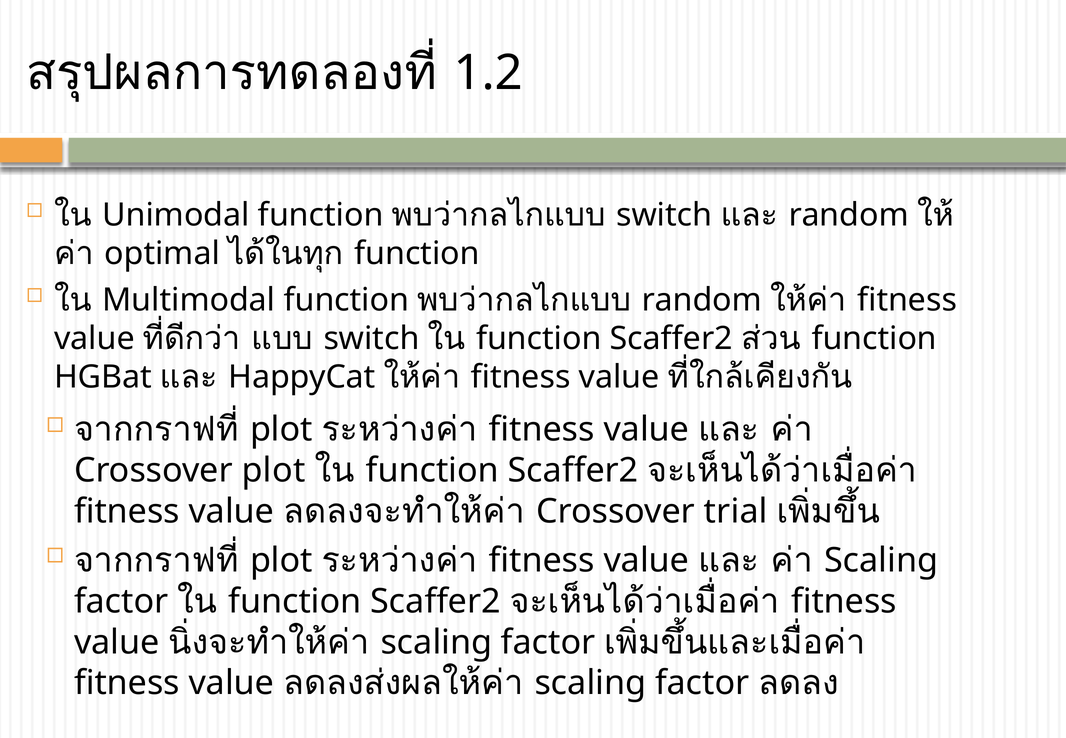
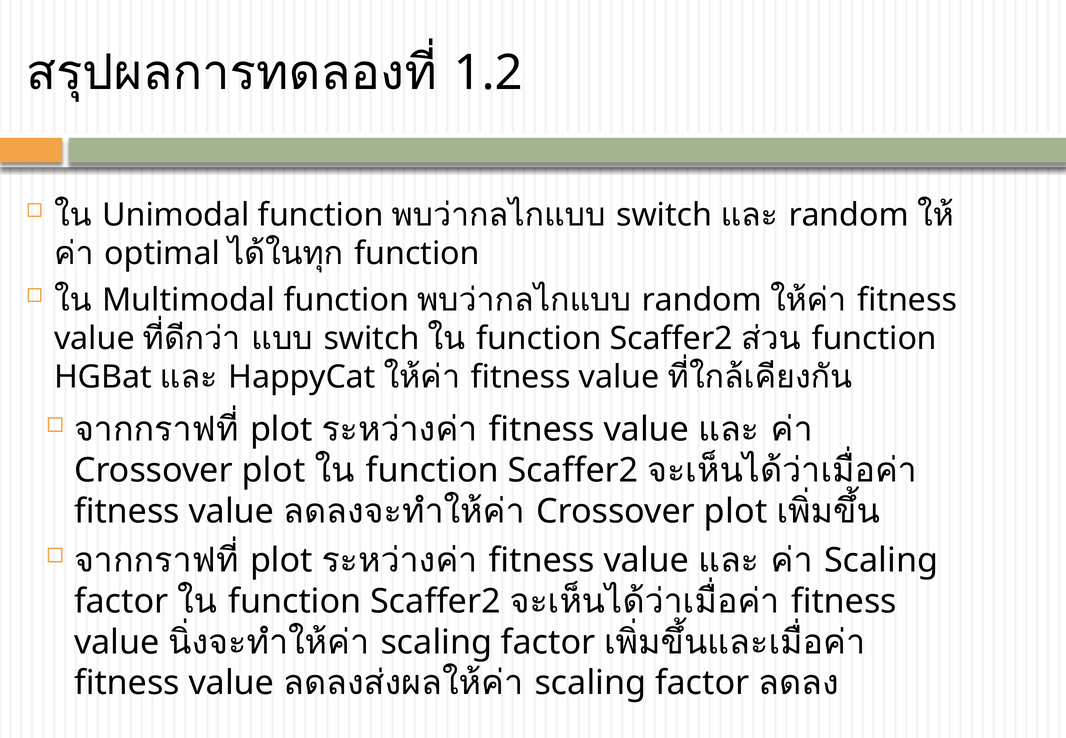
trial at (736, 511): trial -> plot
